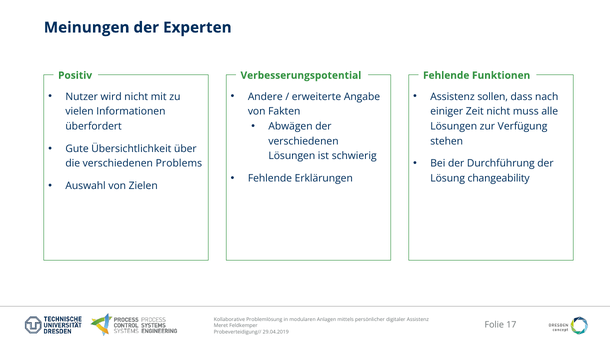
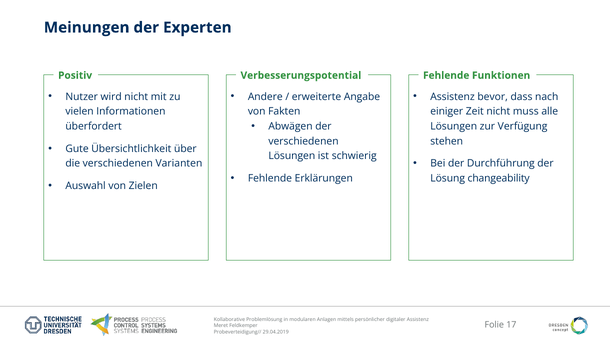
sollen: sollen -> bevor
Problems: Problems -> Varianten
